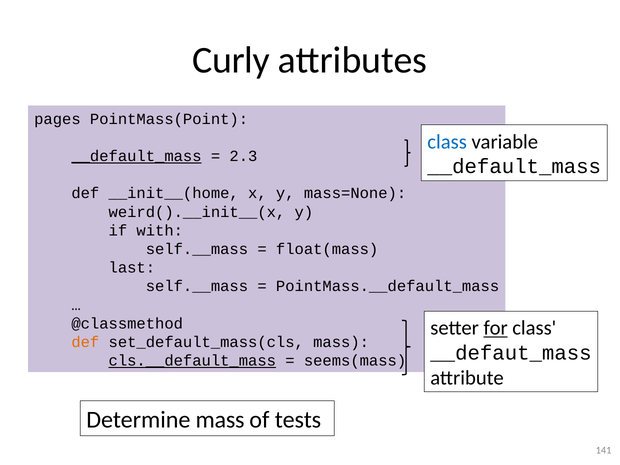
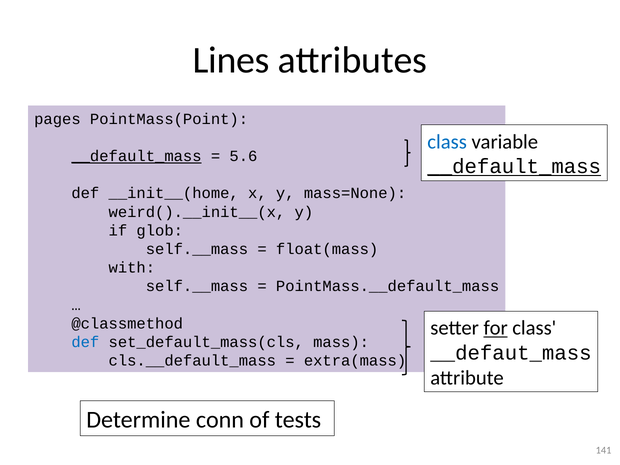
Curly: Curly -> Lines
2.3: 2.3 -> 5.6
__default_mass at (514, 167) underline: none -> present
with: with -> glob
last: last -> with
def at (85, 342) colour: orange -> blue
cls.__default_mass underline: present -> none
seems(mass: seems(mass -> extra(mass
Determine mass: mass -> conn
